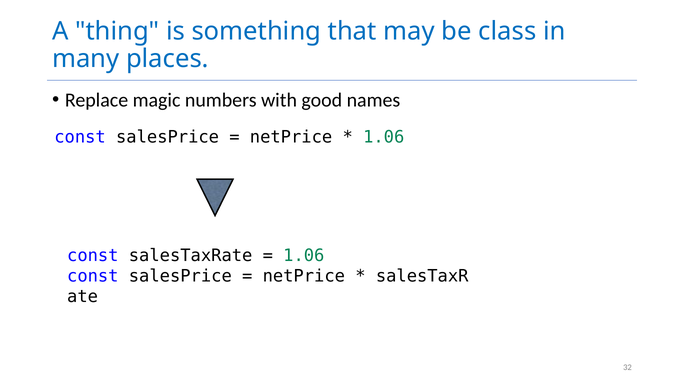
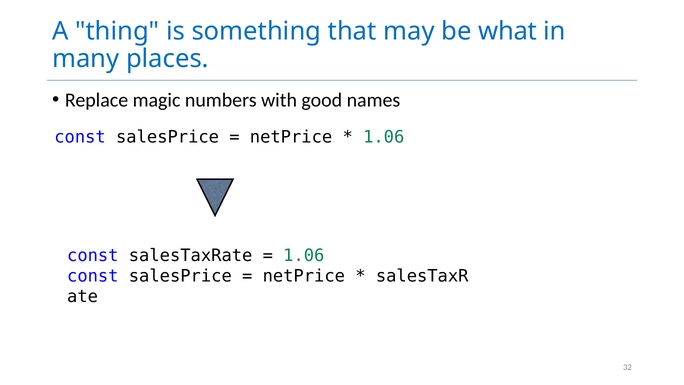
class: class -> what
